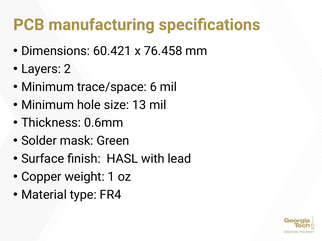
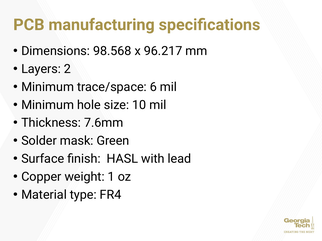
60.421: 60.421 -> 98.568
76.458: 76.458 -> 96.217
13: 13 -> 10
0.6mm: 0.6mm -> 7.6mm
